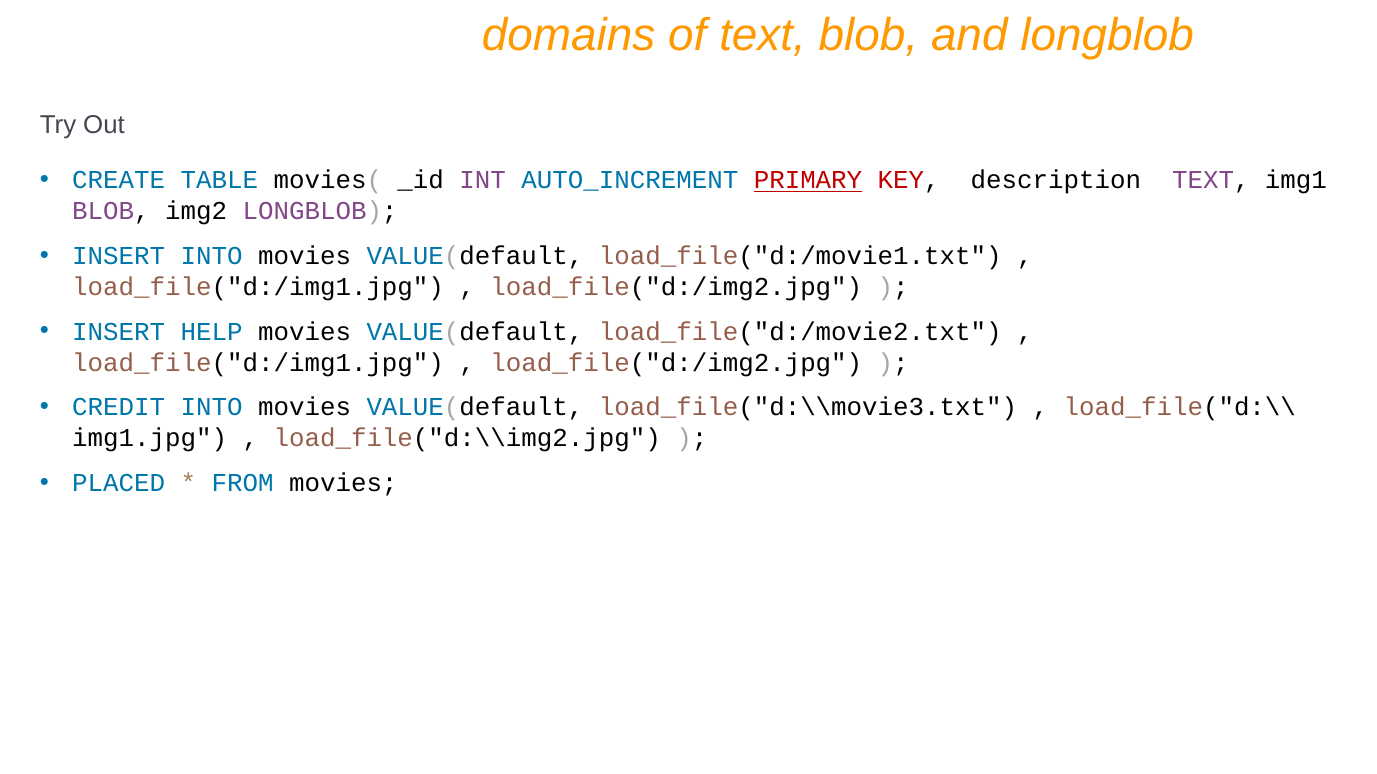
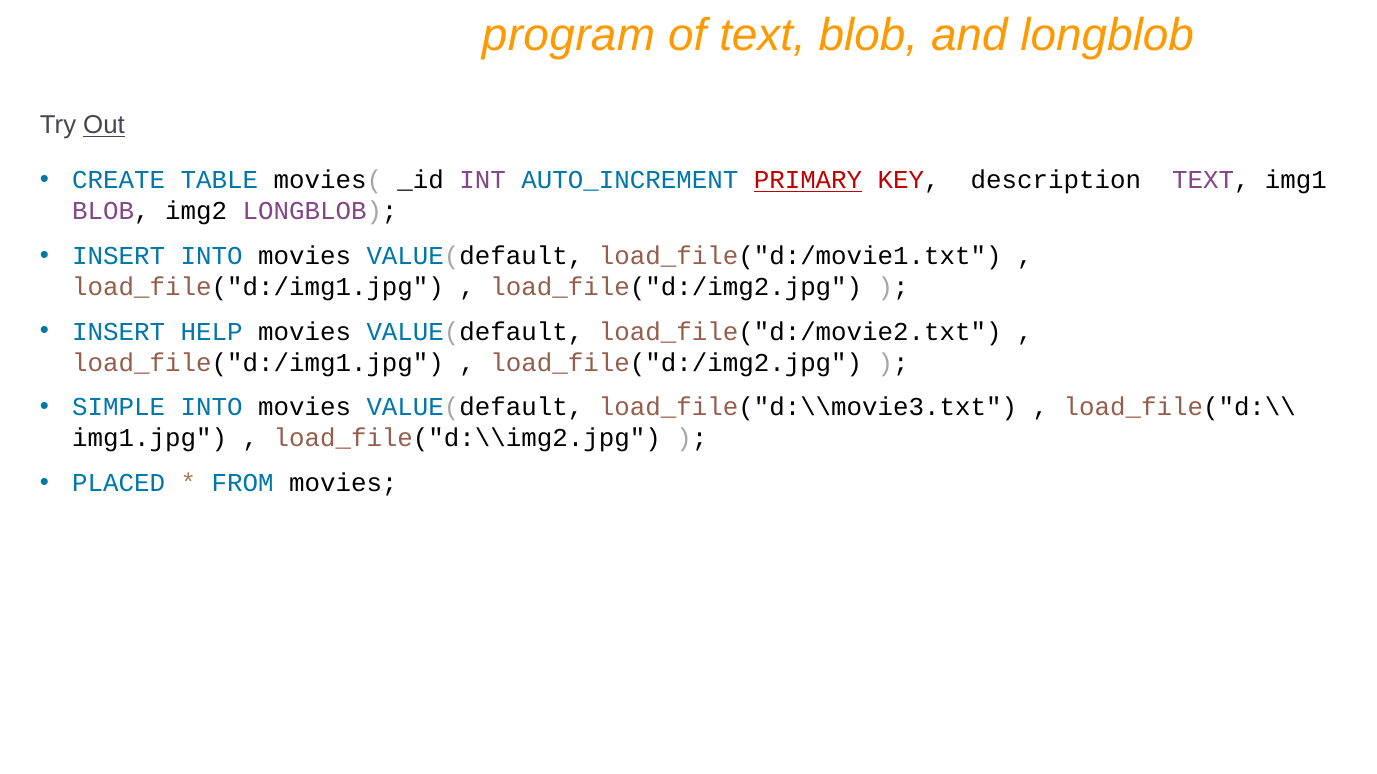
domains: domains -> program
Out underline: none -> present
CREDIT: CREDIT -> SIMPLE
